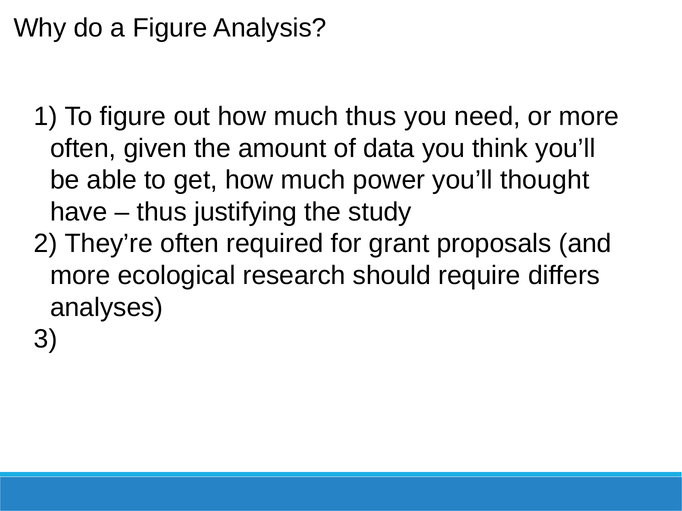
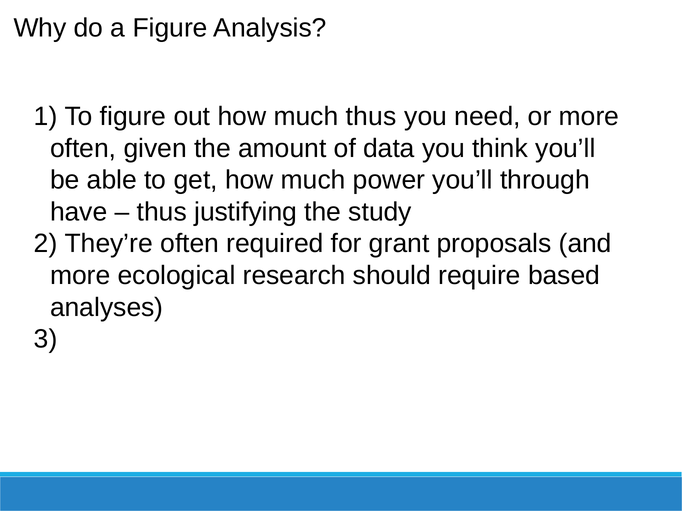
thought: thought -> through
differs: differs -> based
